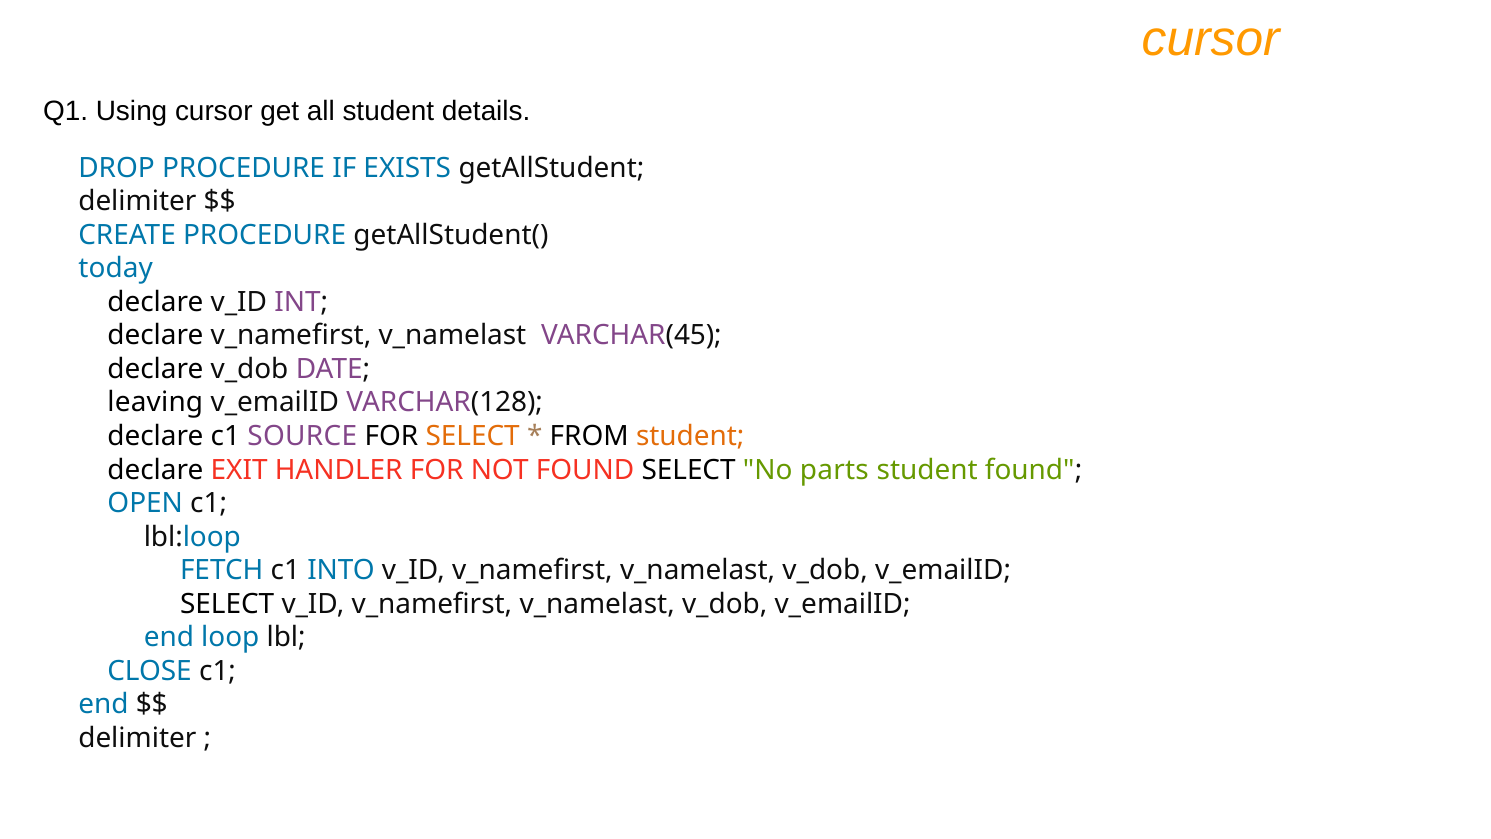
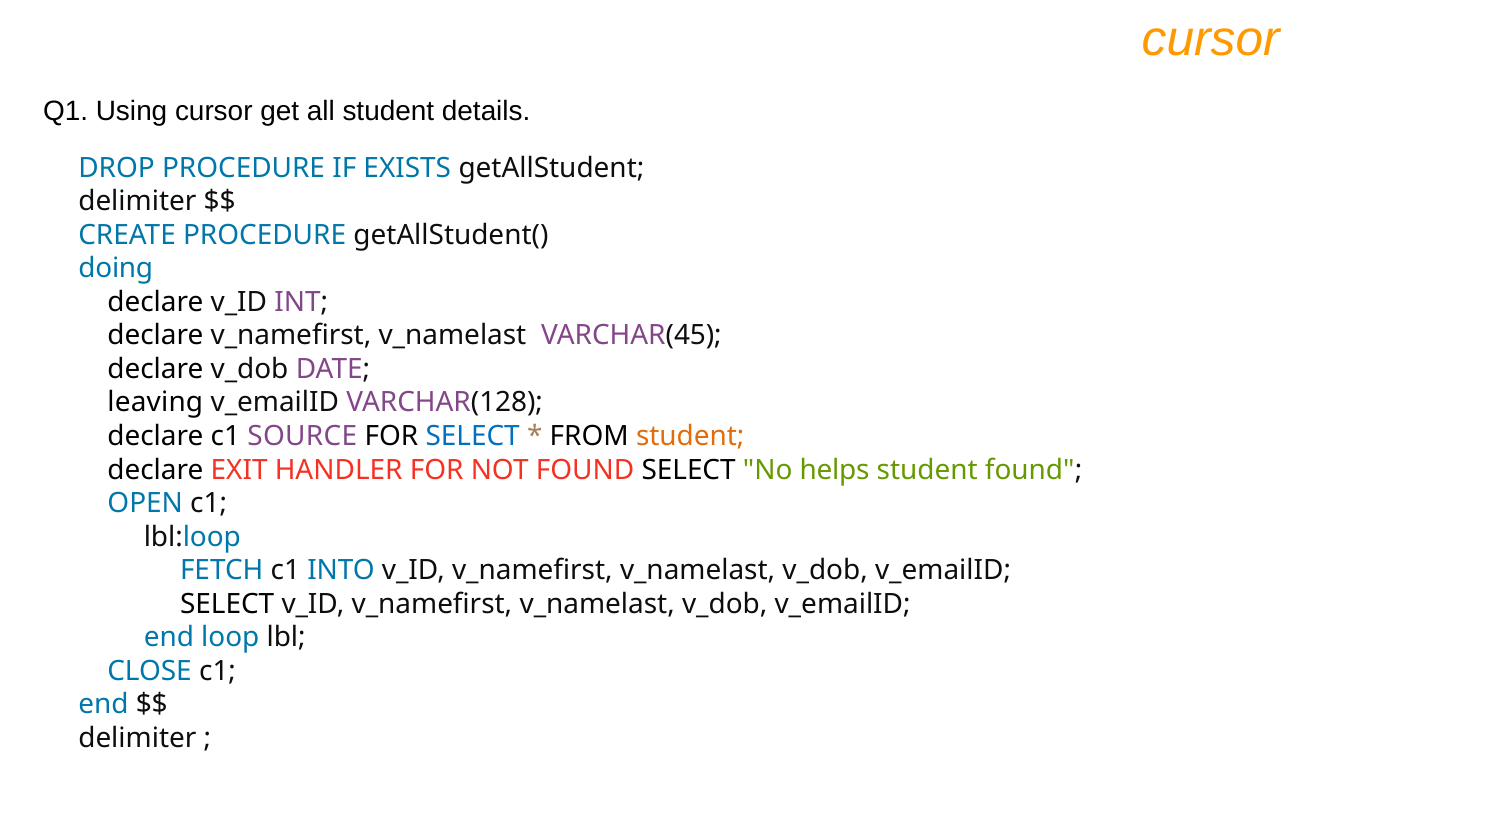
today: today -> doing
SELECT at (473, 436) colour: orange -> blue
parts: parts -> helps
